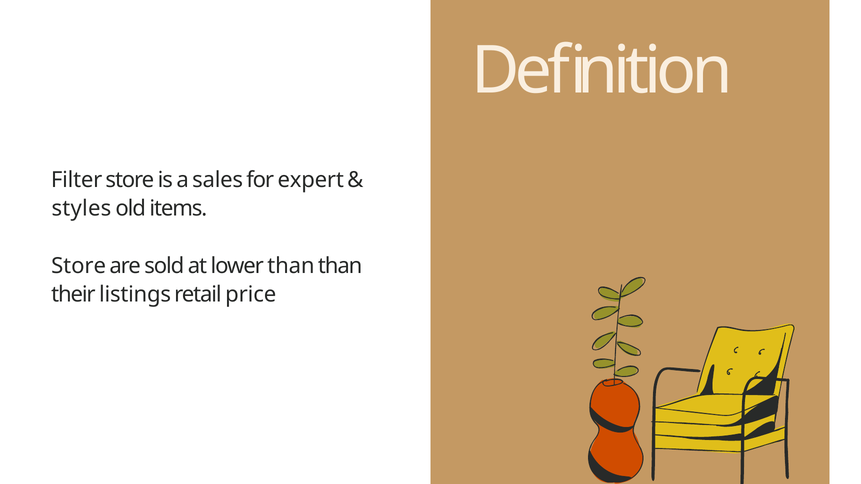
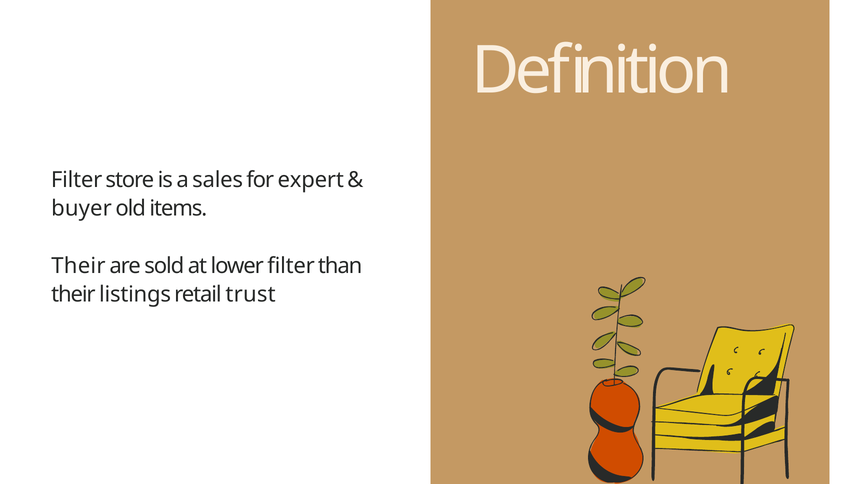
styles: styles -> buyer
Store at (79, 266): Store -> Their
lower than: than -> filter
price: price -> trust
